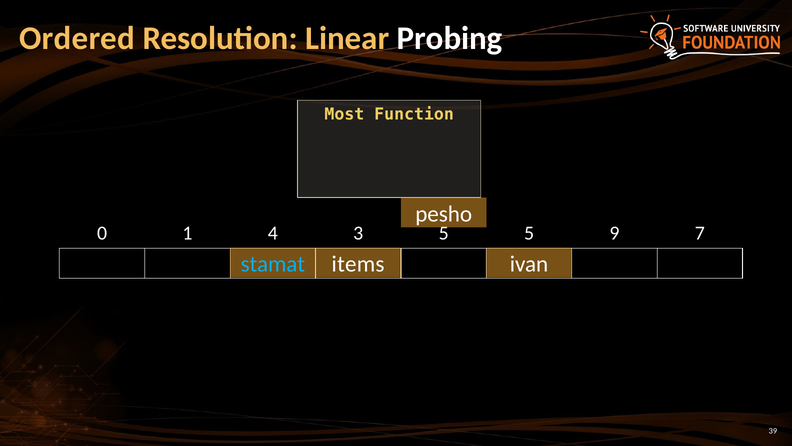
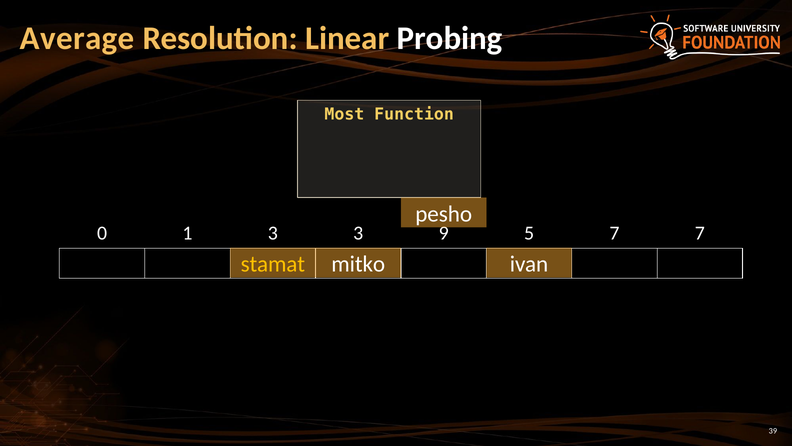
Ordered: Ordered -> Average
1 4: 4 -> 3
3 5: 5 -> 9
5 9: 9 -> 7
stamat colour: light blue -> yellow
items: items -> mitko
